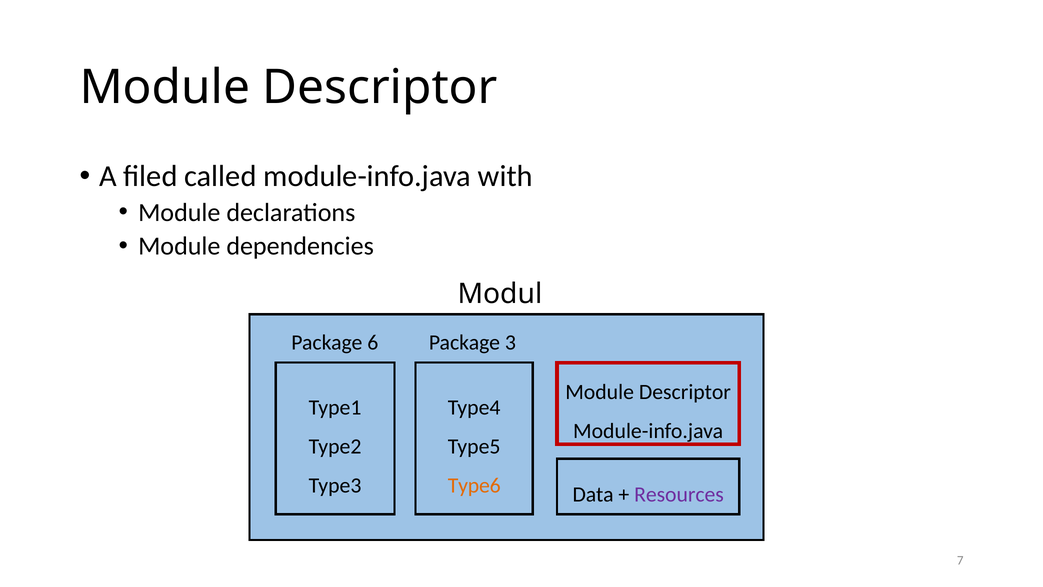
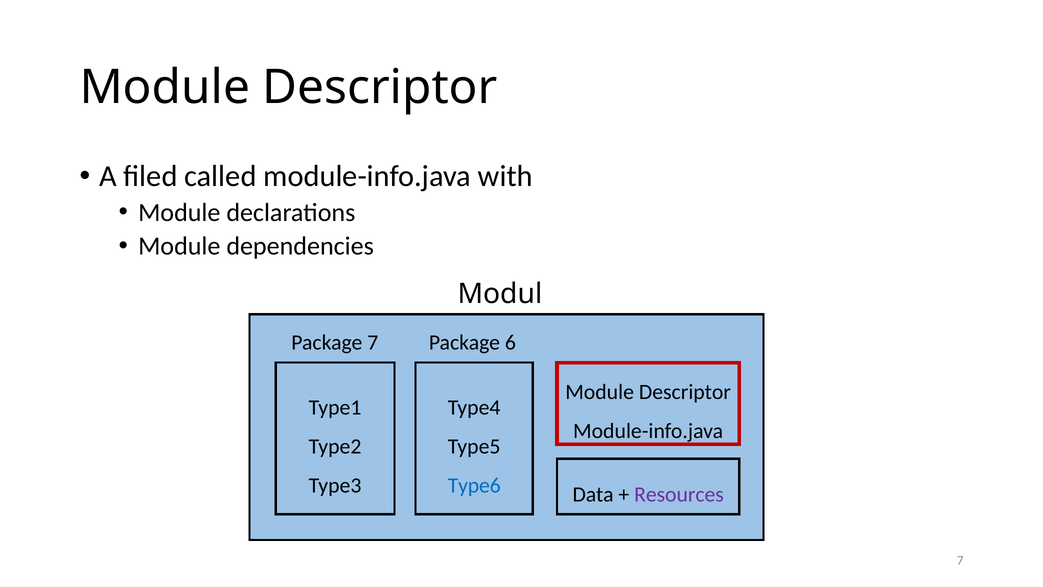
Package 6: 6 -> 7
3: 3 -> 6
Type6 colour: orange -> blue
